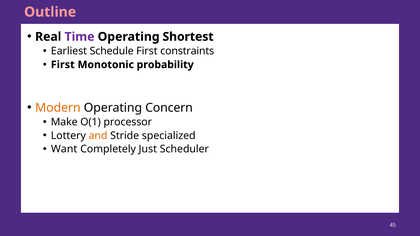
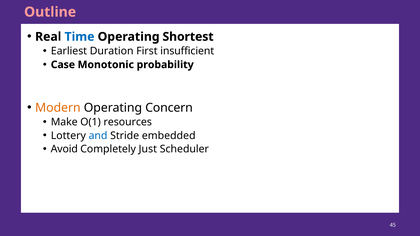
Time colour: purple -> blue
Schedule: Schedule -> Duration
constraints: constraints -> insufficient
First at (63, 65): First -> Case
processor: processor -> resources
and colour: orange -> blue
specialized: specialized -> embedded
Want: Want -> Avoid
